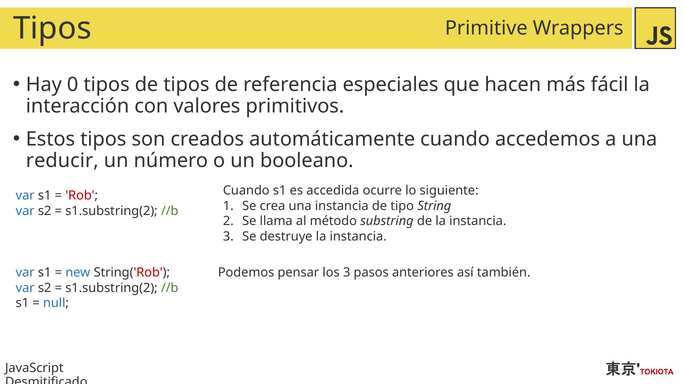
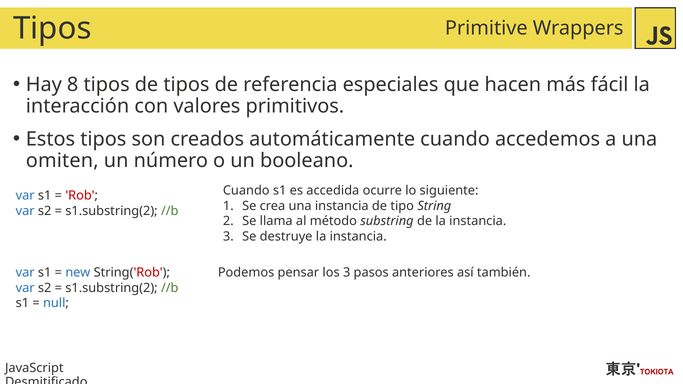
0: 0 -> 8
reducir: reducir -> omiten
